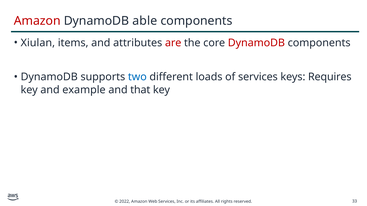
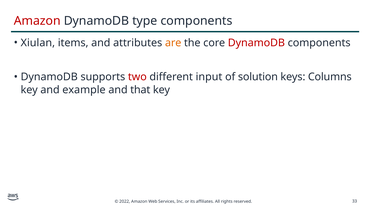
able: able -> type
are colour: red -> orange
two colour: blue -> red
loads: loads -> input
of services: services -> solution
Requires: Requires -> Columns
